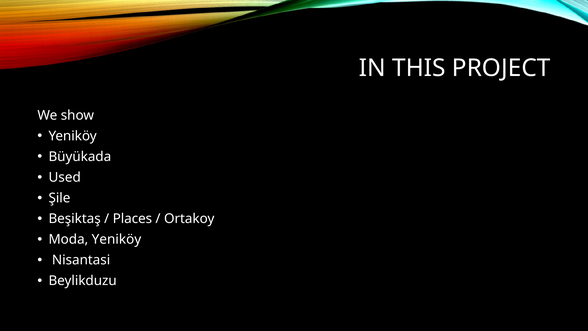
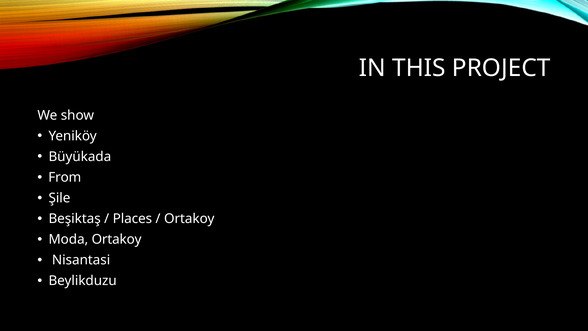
Used: Used -> From
Moda Yeniköy: Yeniköy -> Ortakoy
